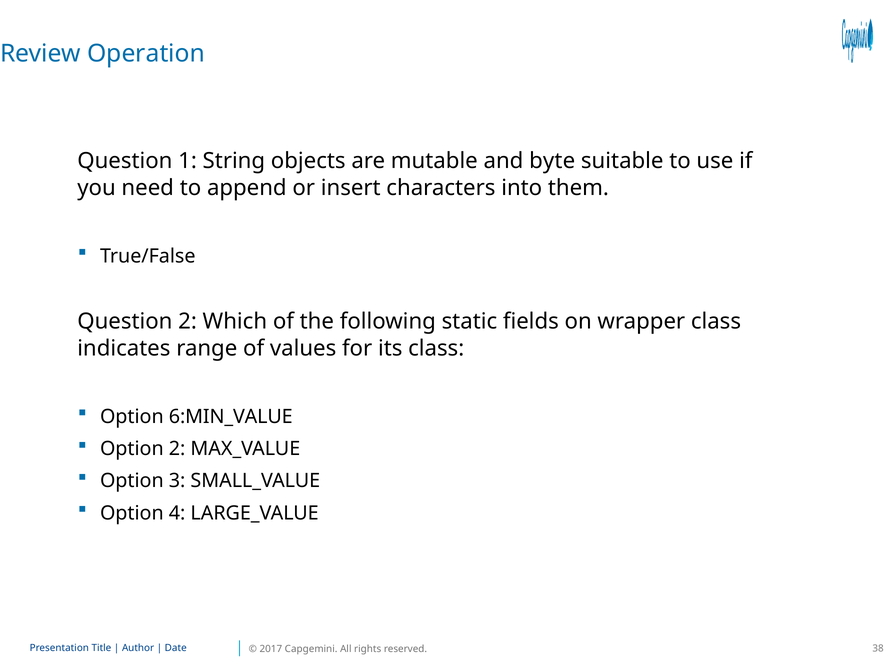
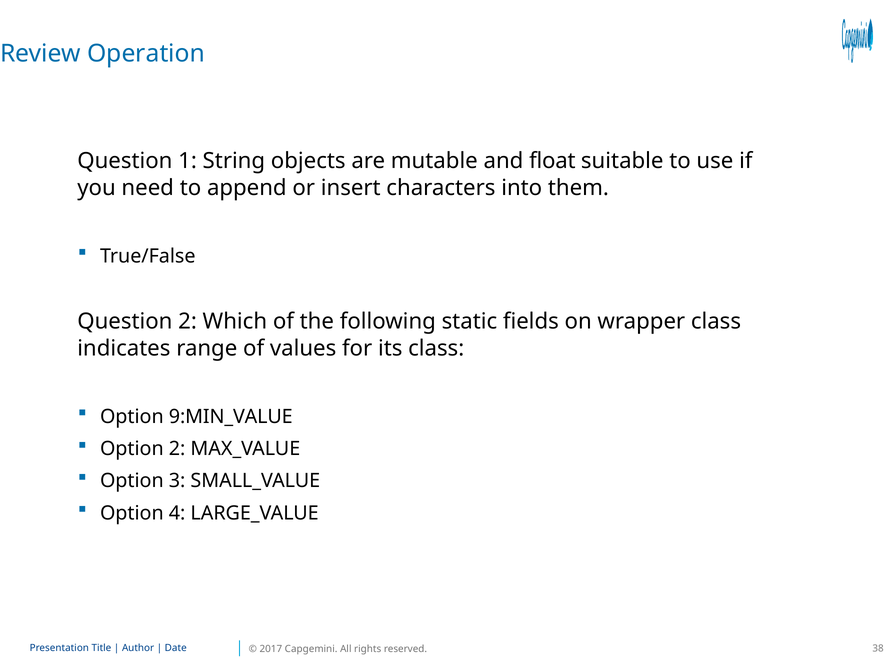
byte: byte -> float
6:MIN_VALUE: 6:MIN_VALUE -> 9:MIN_VALUE
